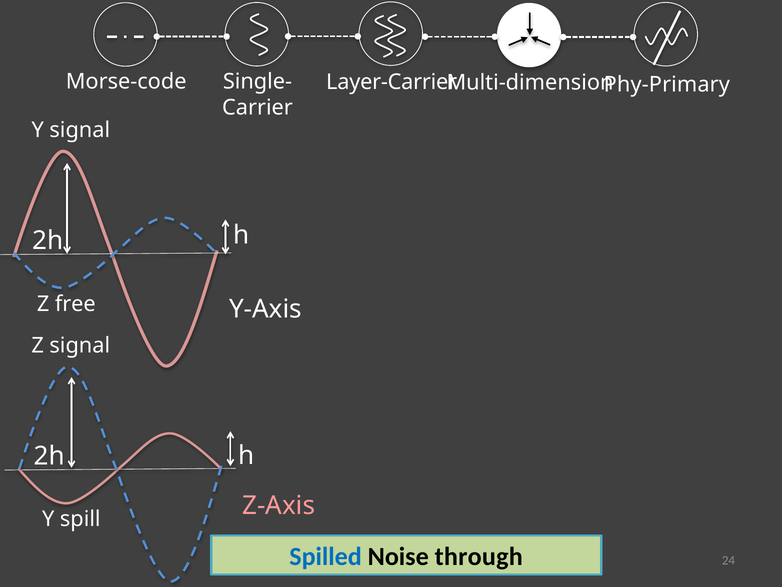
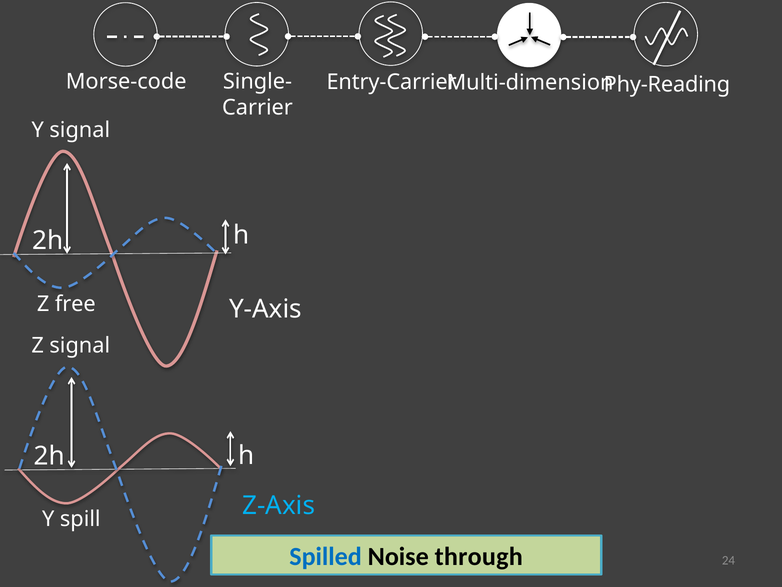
Layer-Carrier: Layer-Carrier -> Entry-Carrier
Phy-Primary: Phy-Primary -> Phy-Reading
Z-Axis colour: pink -> light blue
